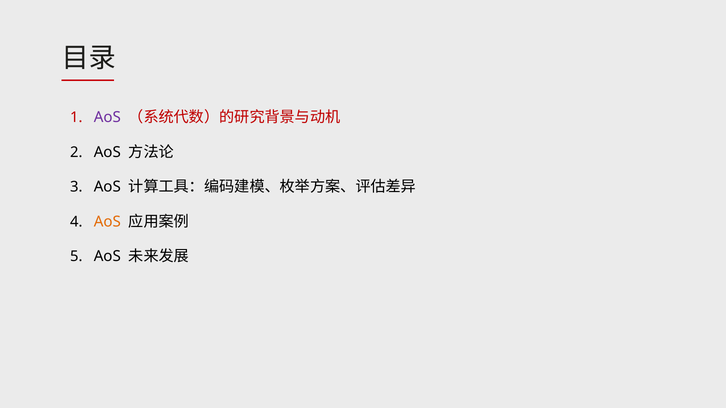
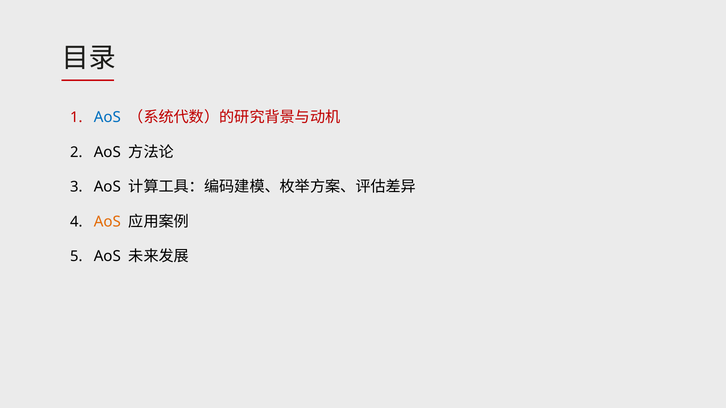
AoS at (107, 117) colour: purple -> blue
